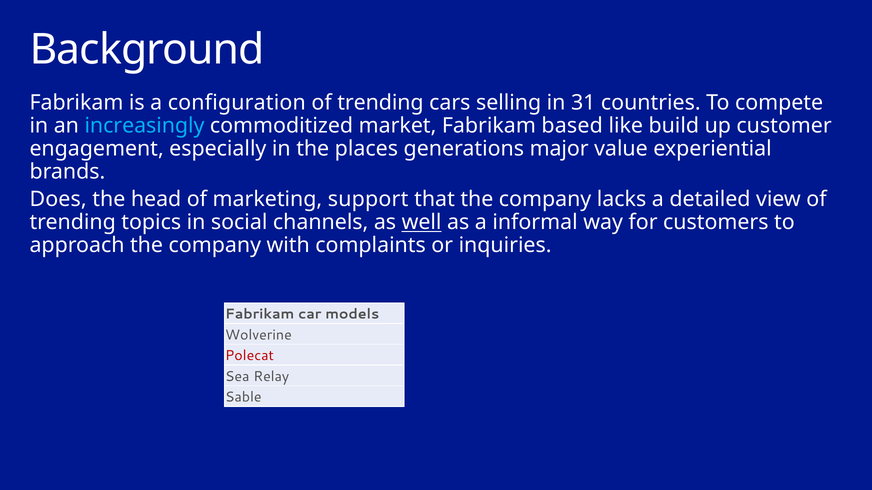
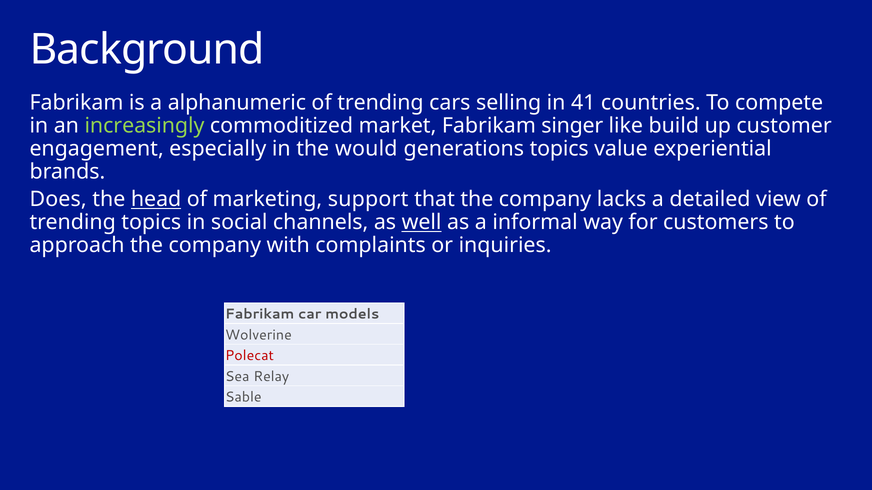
configuration: configuration -> alphanumeric
31: 31 -> 41
increasingly colour: light blue -> light green
based: based -> singer
places: places -> would
generations major: major -> topics
head underline: none -> present
